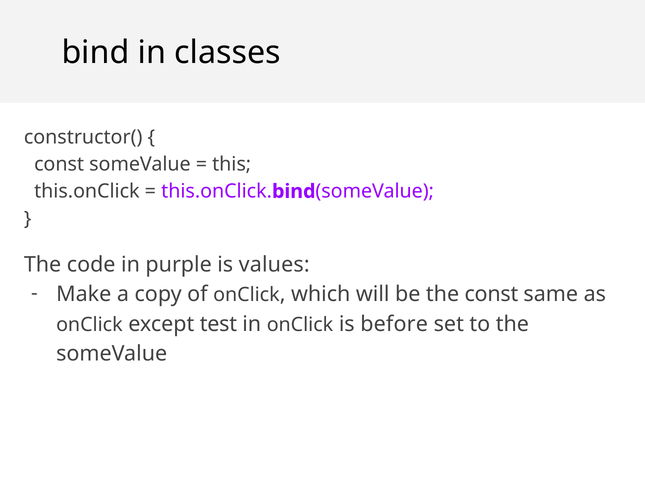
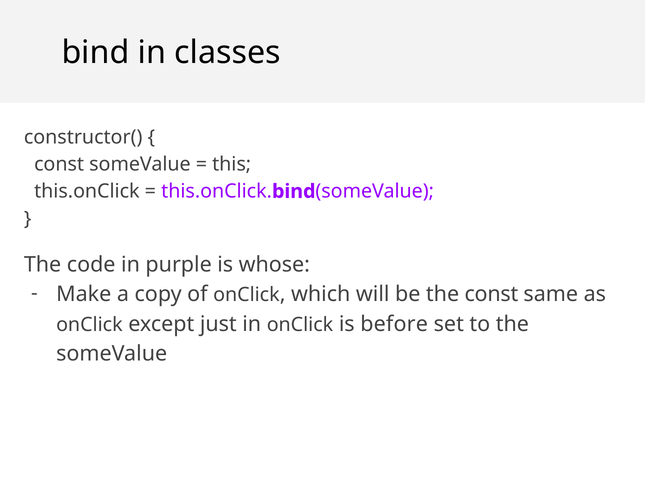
values: values -> whose
test: test -> just
